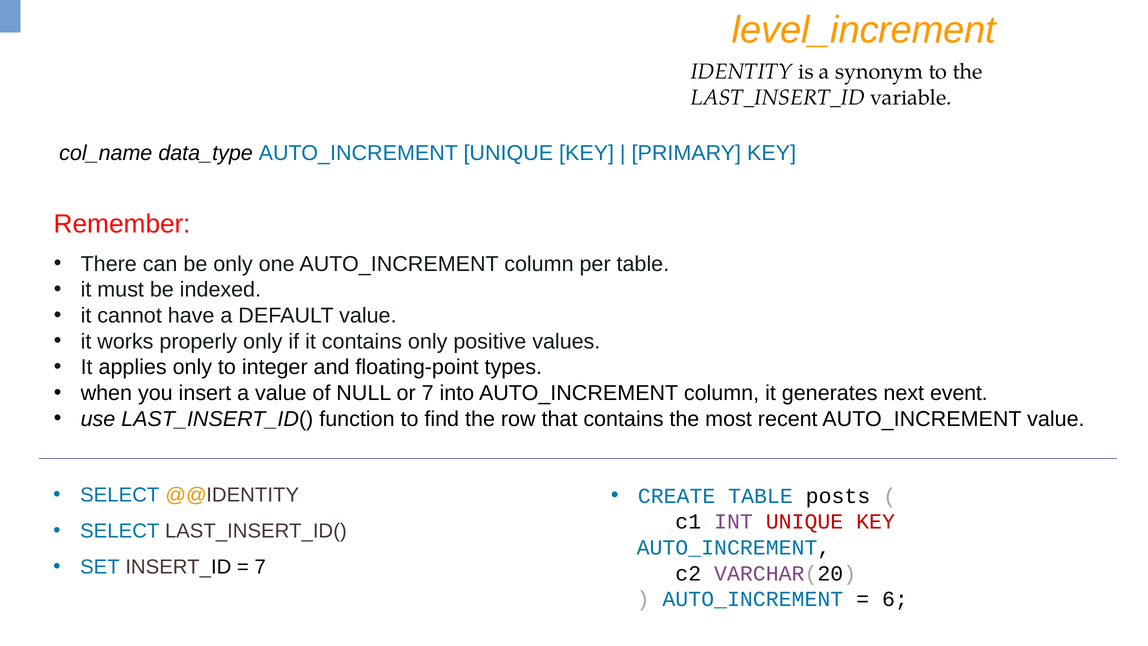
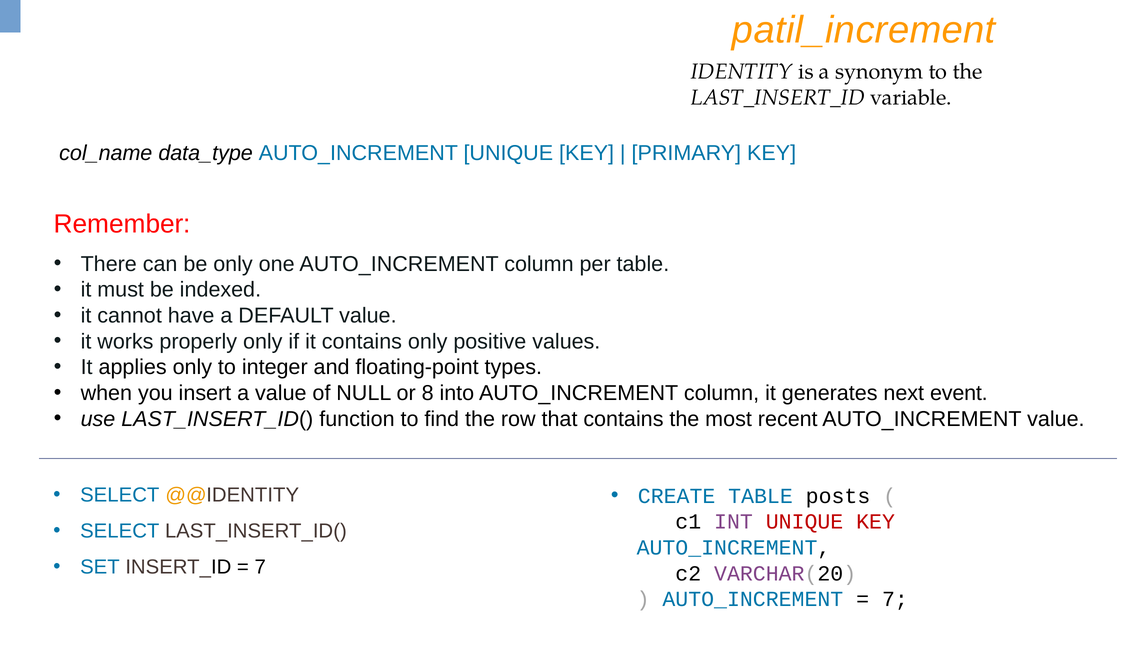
level_increment: level_increment -> patil_increment
or 7: 7 -> 8
6 at (895, 599): 6 -> 7
